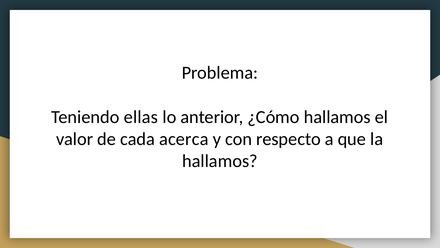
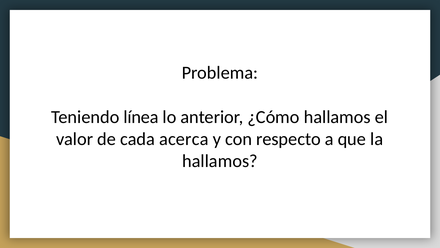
ellas: ellas -> línea
